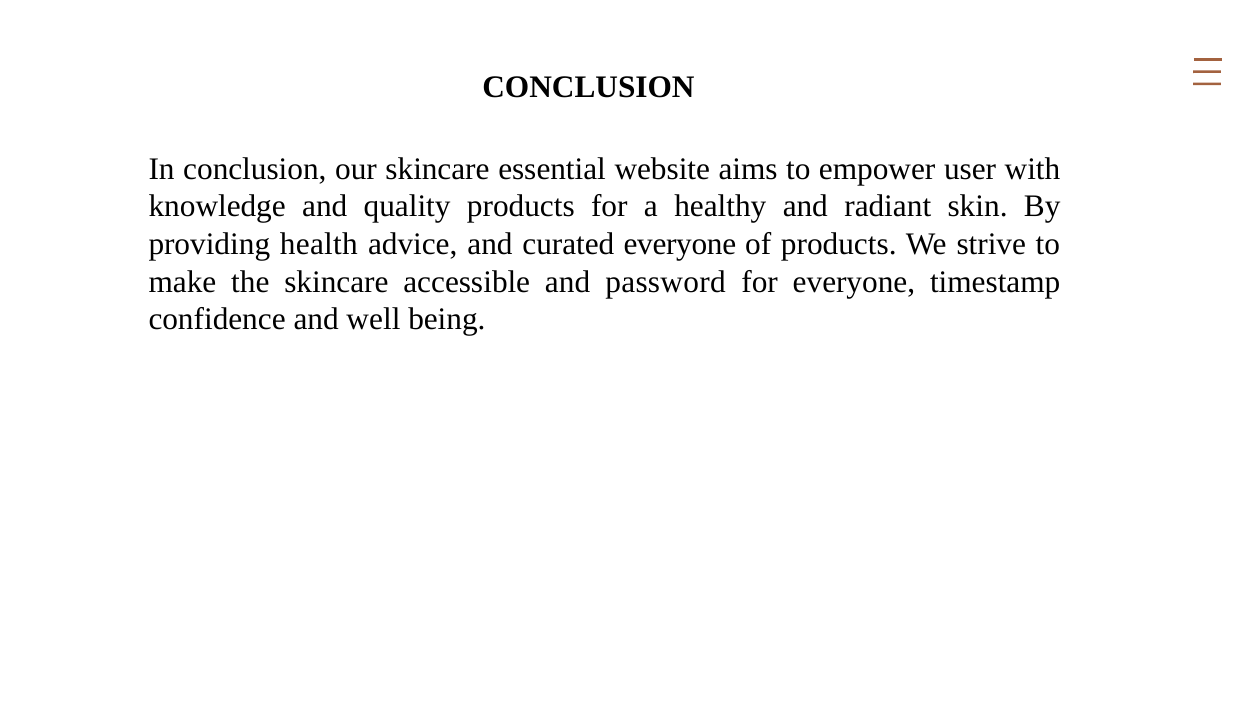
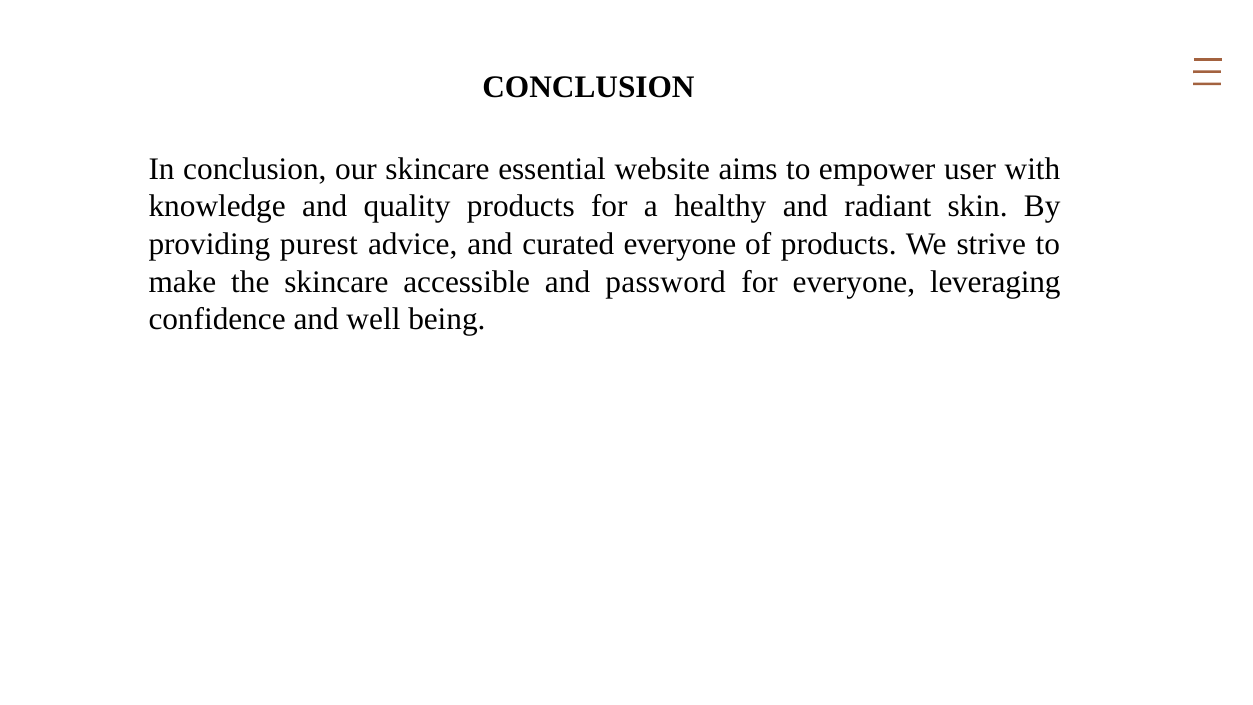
health: health -> purest
timestamp: timestamp -> leveraging
